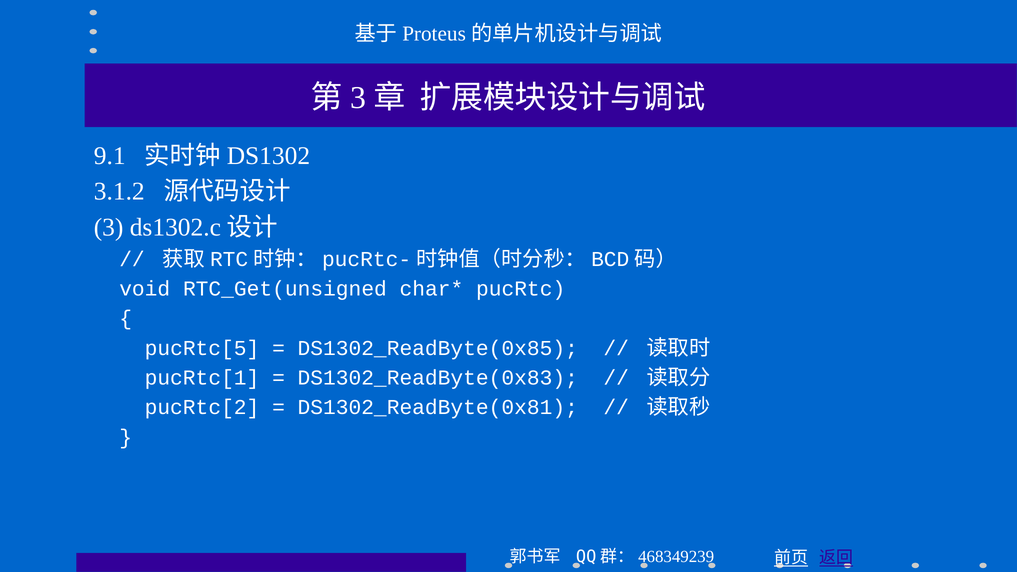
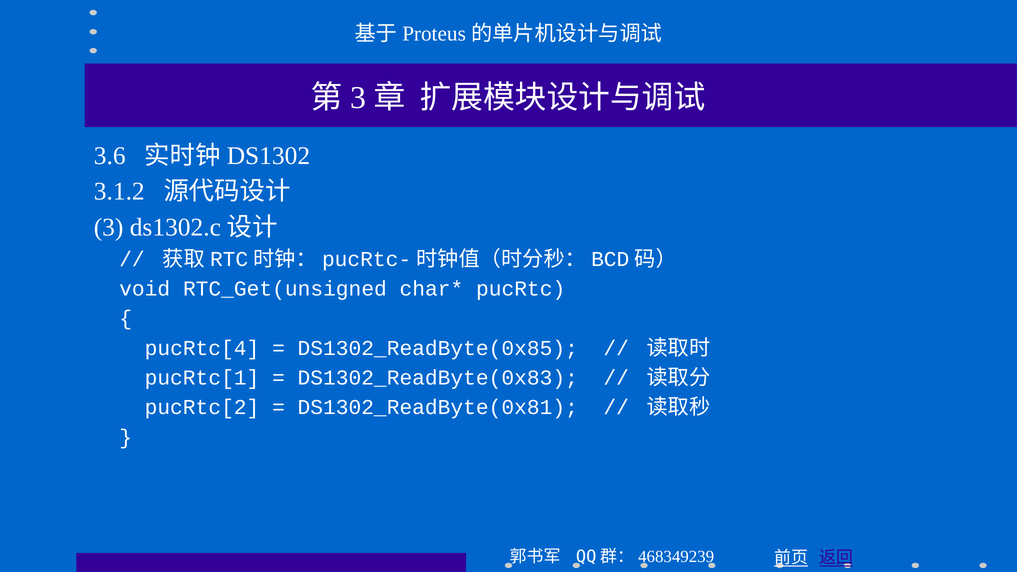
9.1: 9.1 -> 3.6
pucRtc[5: pucRtc[5 -> pucRtc[4
